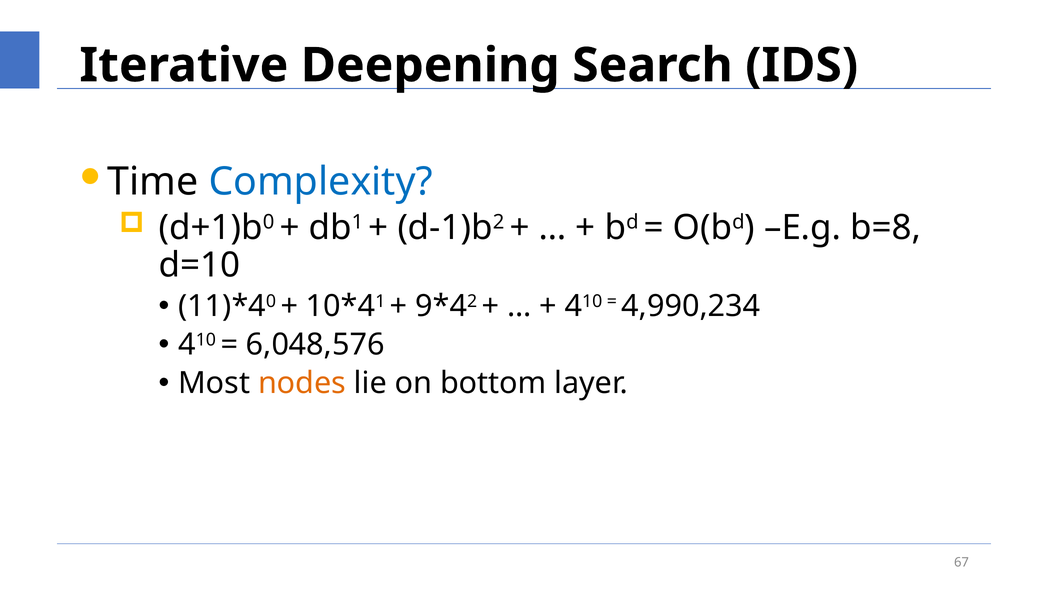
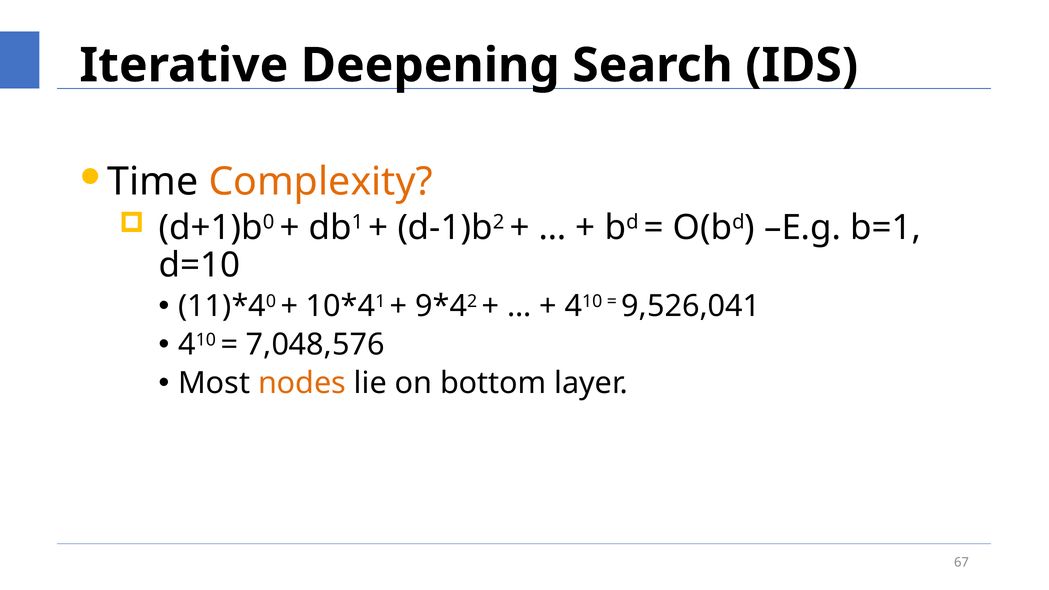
Complexity colour: blue -> orange
b=8: b=8 -> b=1
4,990,234: 4,990,234 -> 9,526,041
6,048,576: 6,048,576 -> 7,048,576
